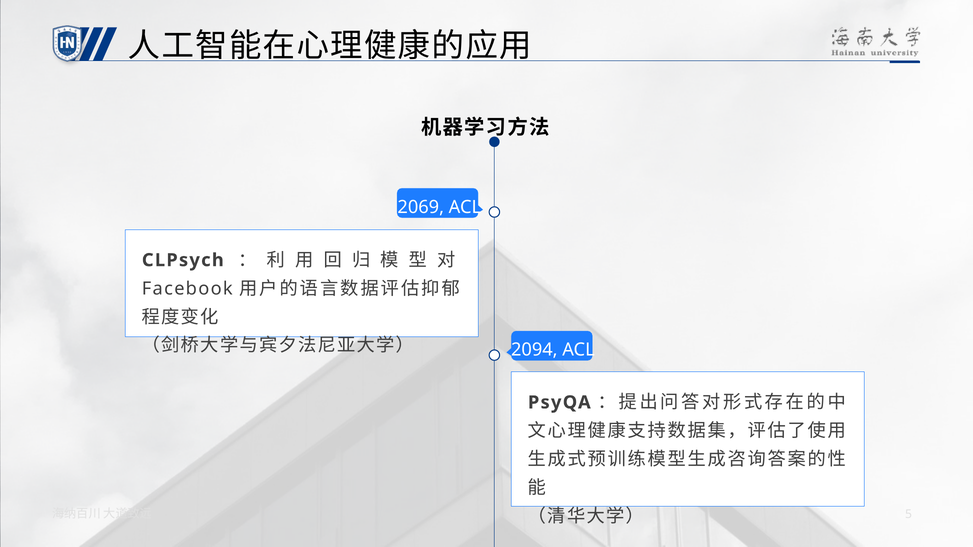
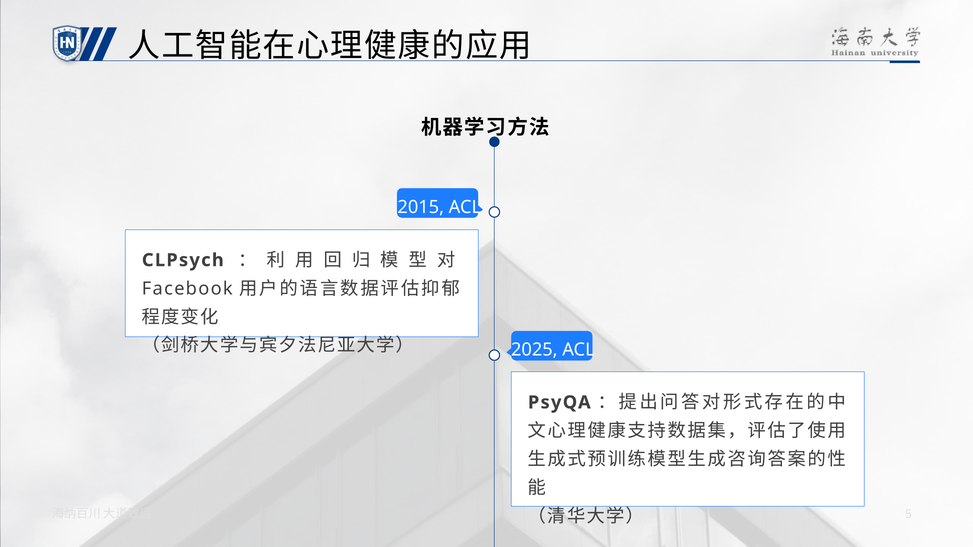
2069: 2069 -> 2015
2094: 2094 -> 2025
